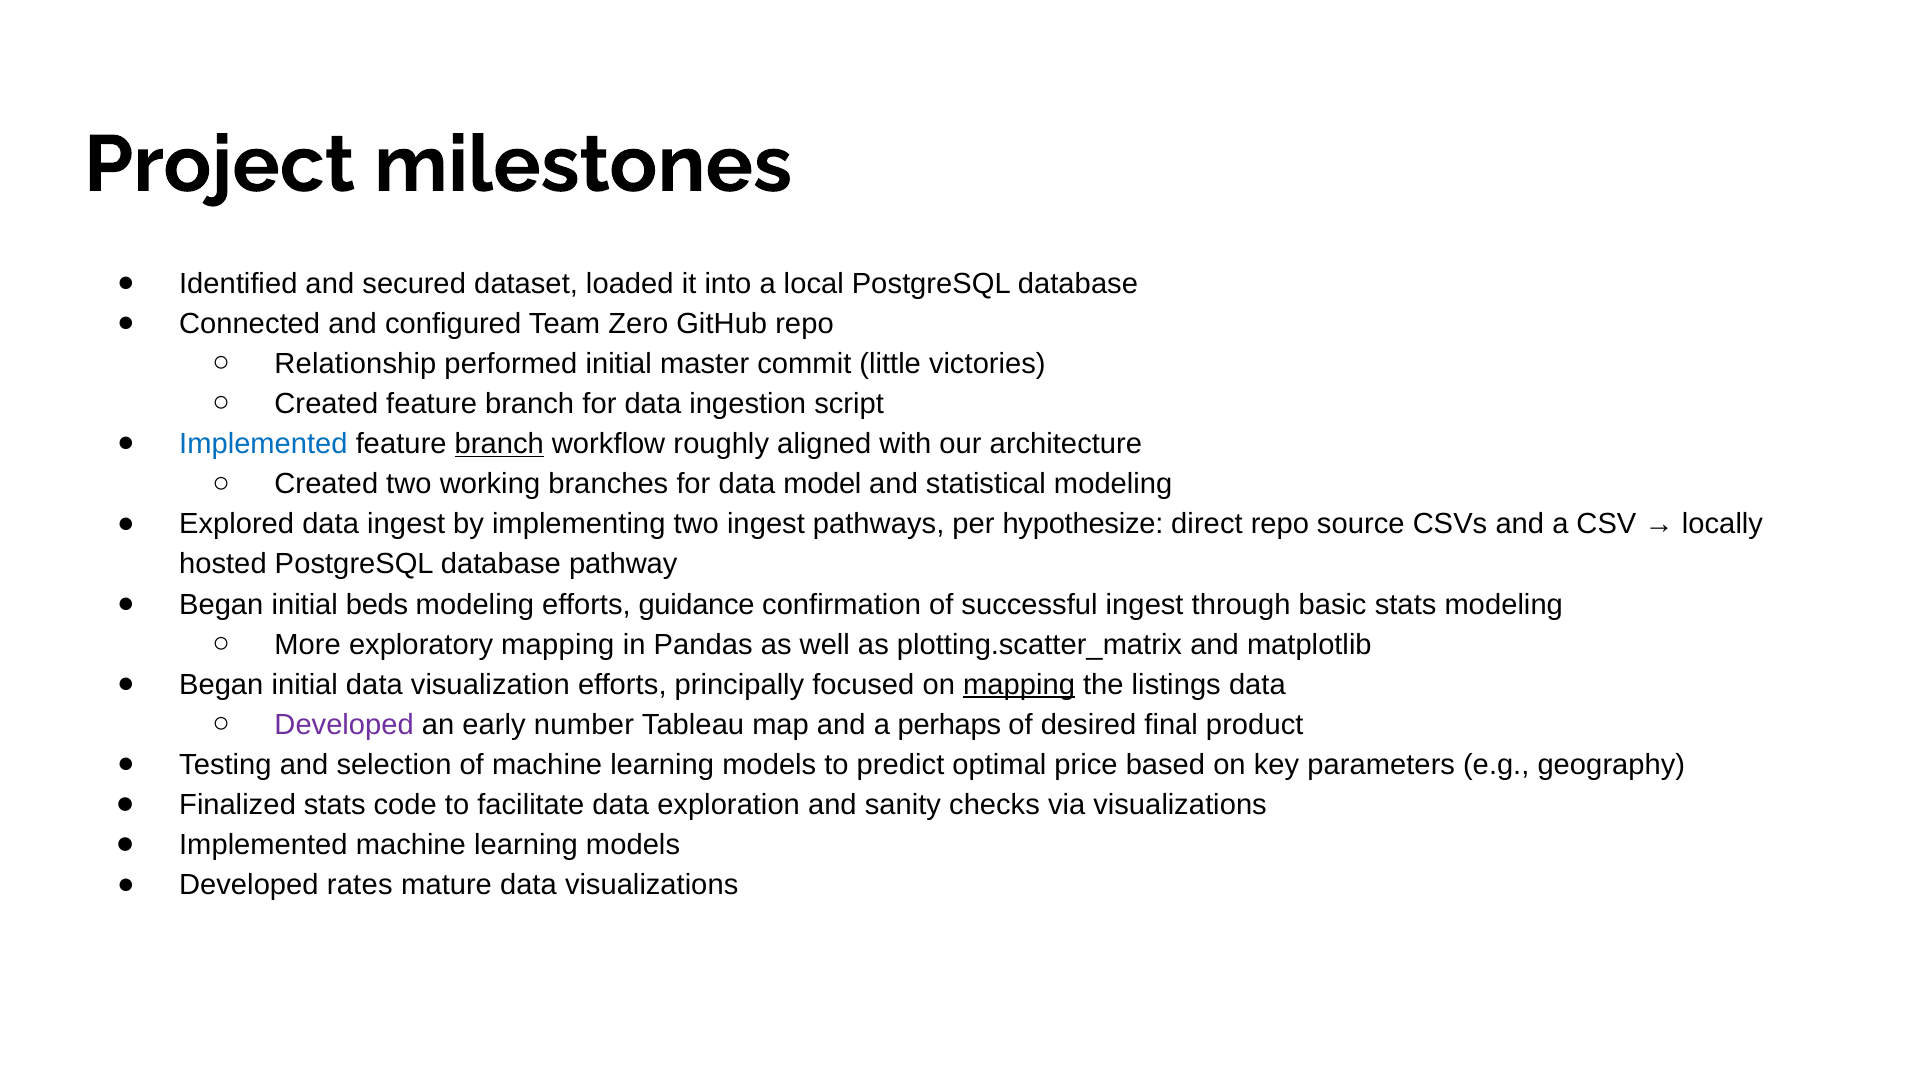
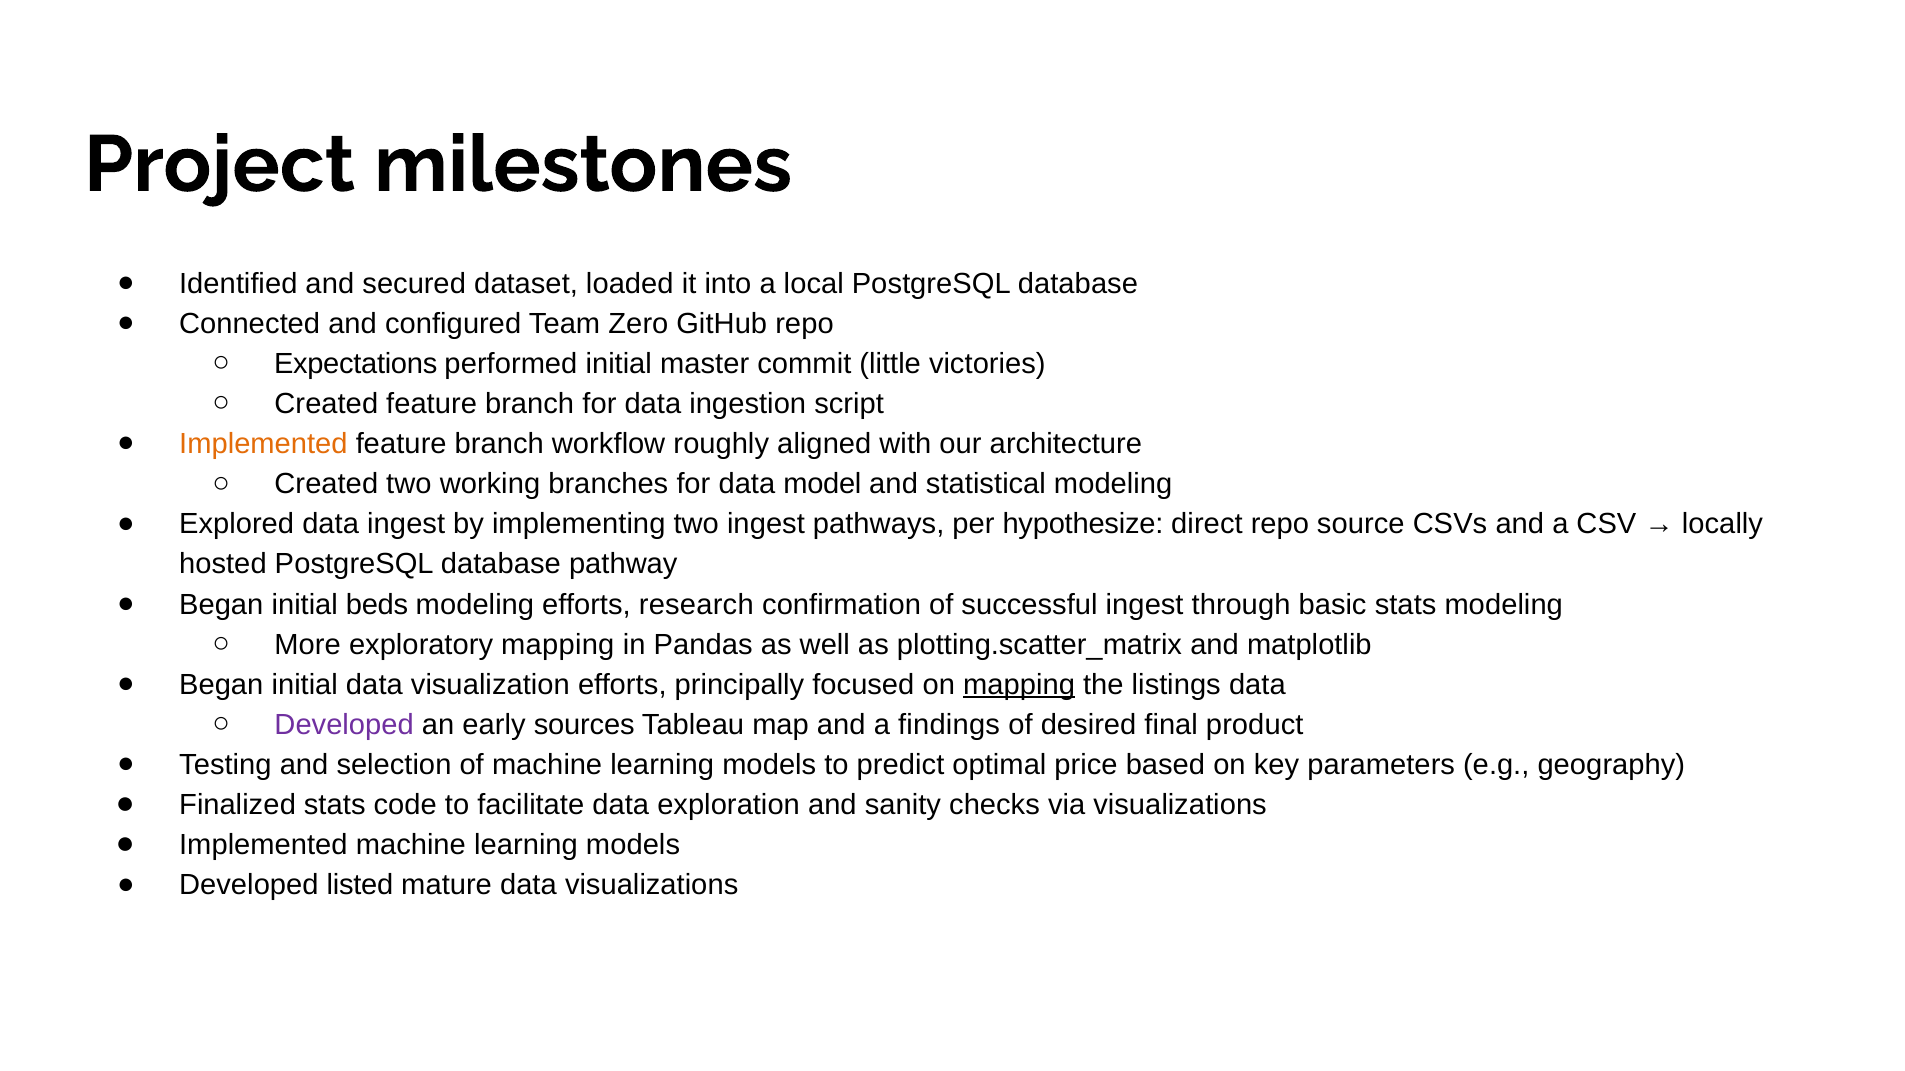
Relationship: Relationship -> Expectations
Implemented at (263, 444) colour: blue -> orange
branch at (499, 444) underline: present -> none
guidance: guidance -> research
number: number -> sources
perhaps: perhaps -> findings
rates: rates -> listed
